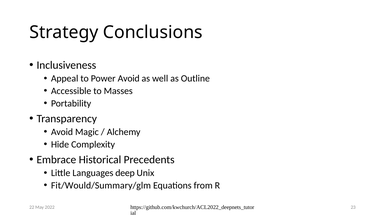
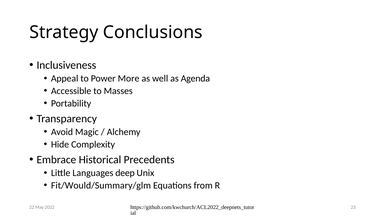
Power Avoid: Avoid -> More
Outline: Outline -> Agenda
